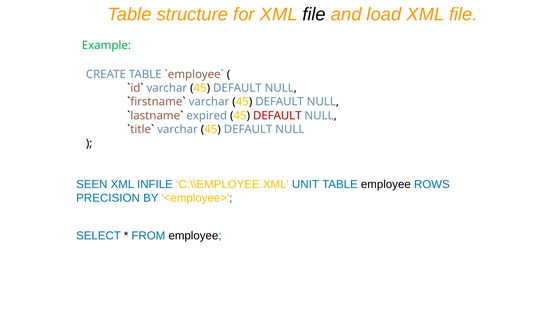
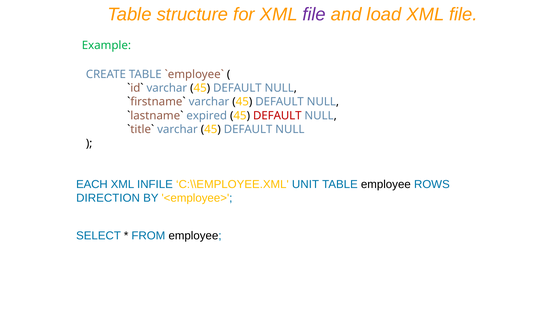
file at (314, 14) colour: black -> purple
SEEN: SEEN -> EACH
PRECISION: PRECISION -> DIRECTION
